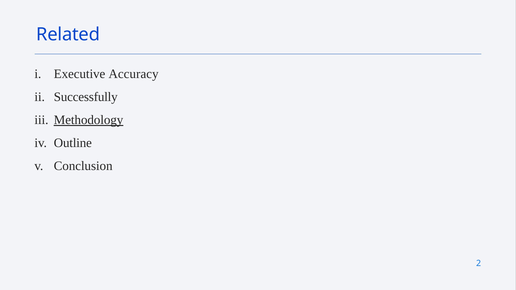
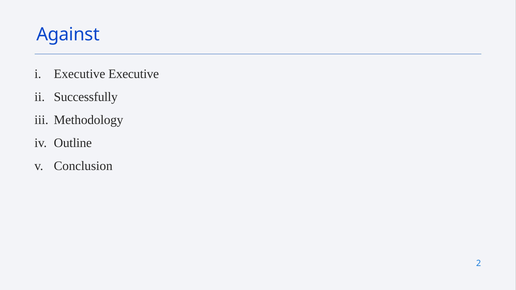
Related: Related -> Against
Executive Accuracy: Accuracy -> Executive
Methodology underline: present -> none
